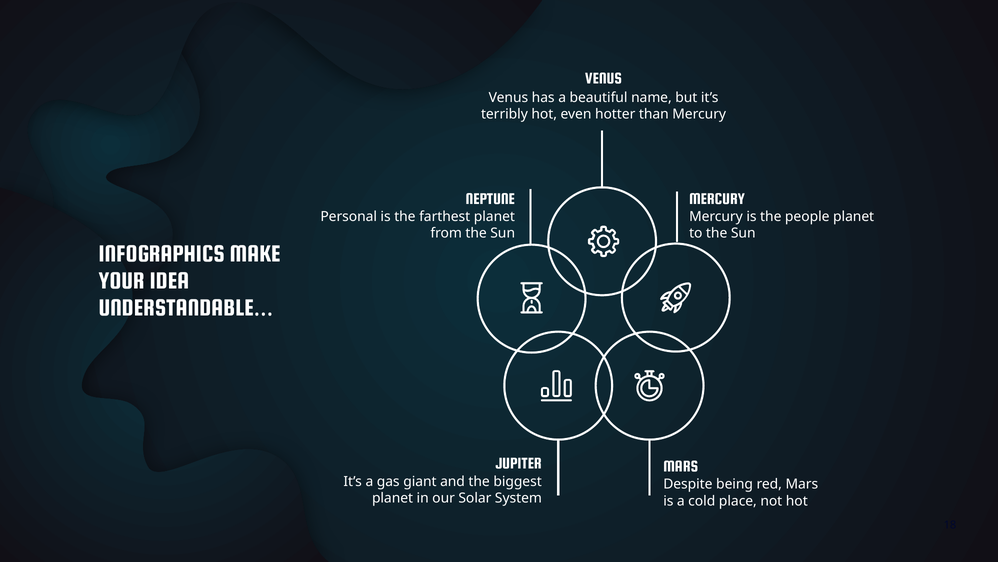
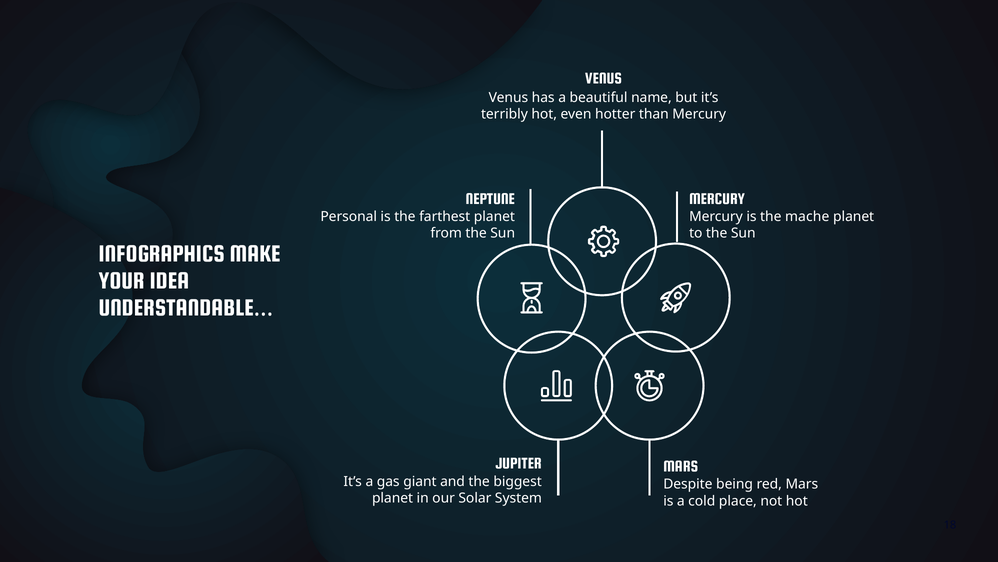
people: people -> mache
